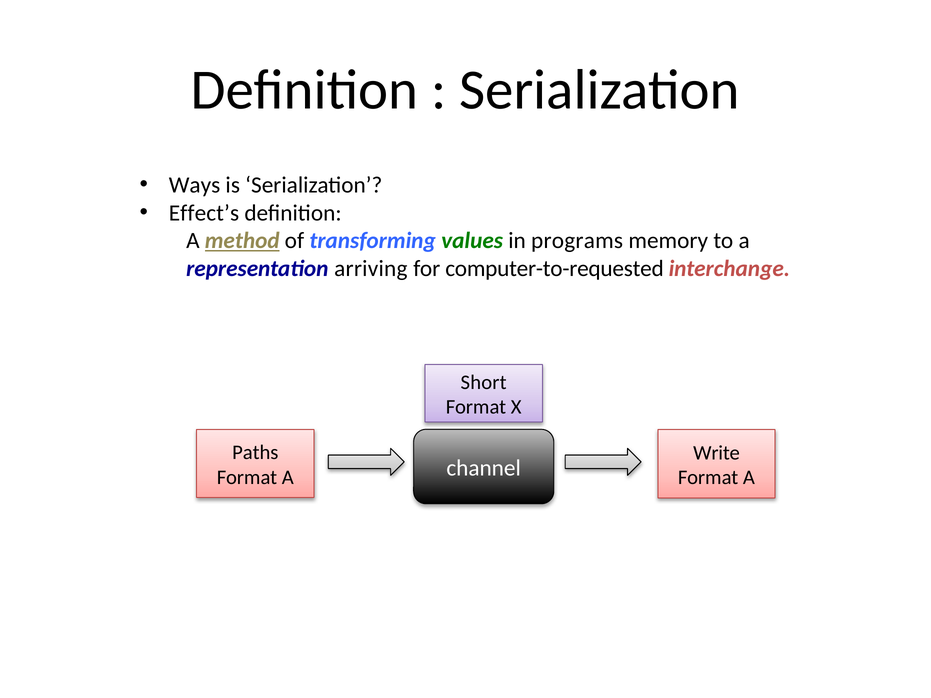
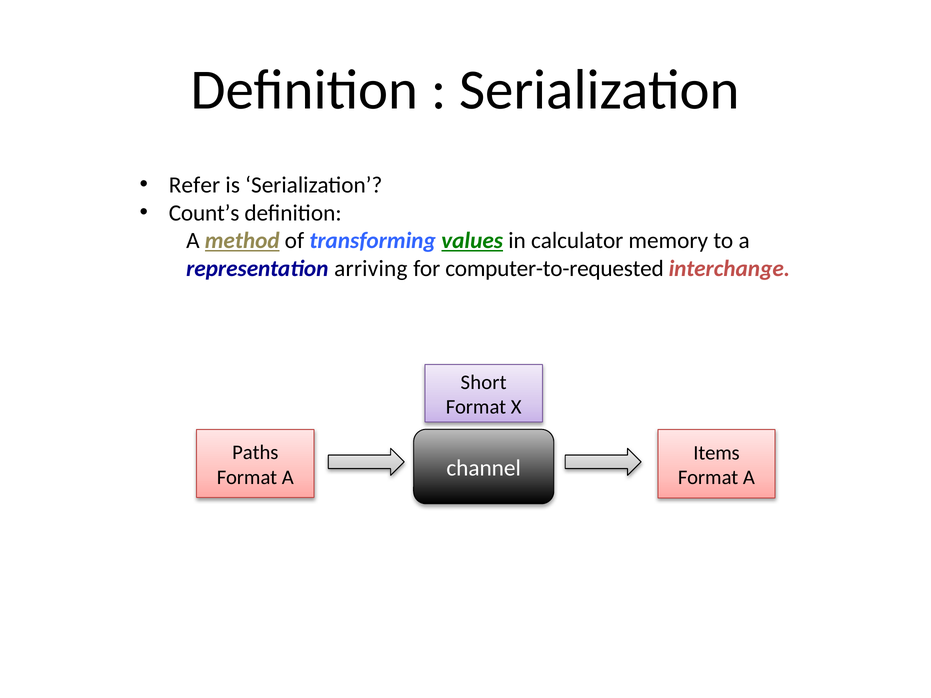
Ways: Ways -> Refer
Effect’s: Effect’s -> Count’s
values underline: none -> present
programs: programs -> calculator
Write: Write -> Items
